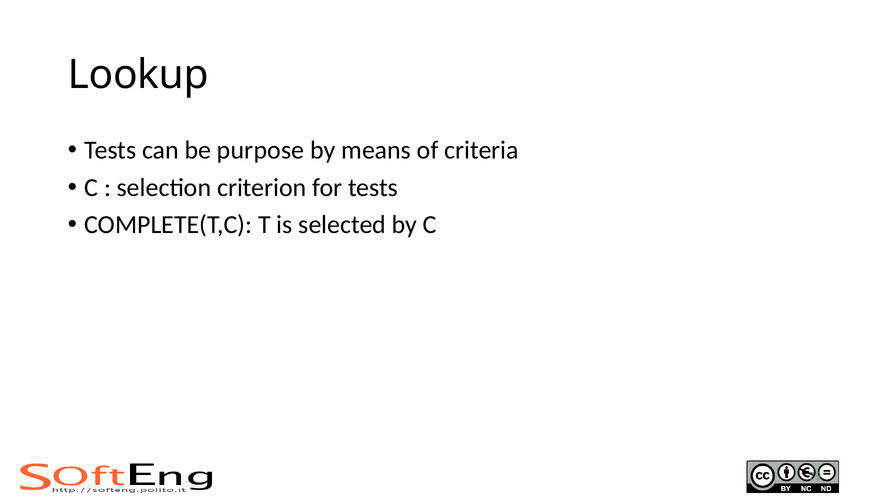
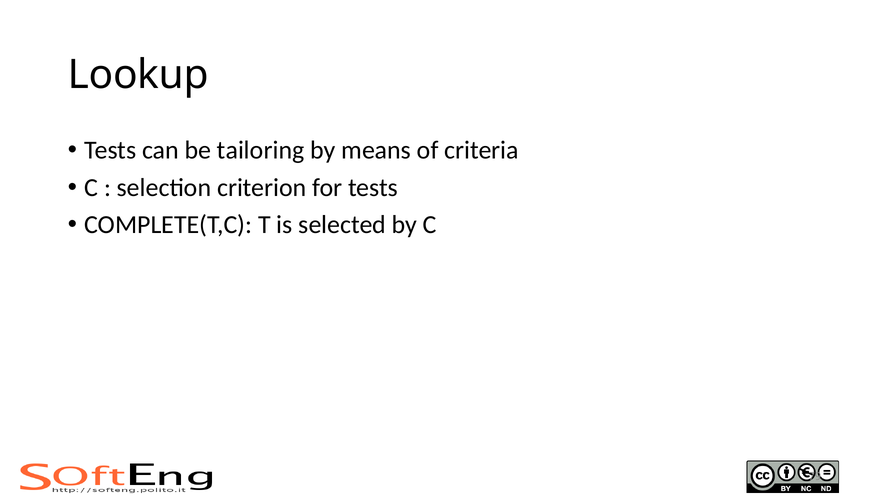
purpose: purpose -> tailoring
